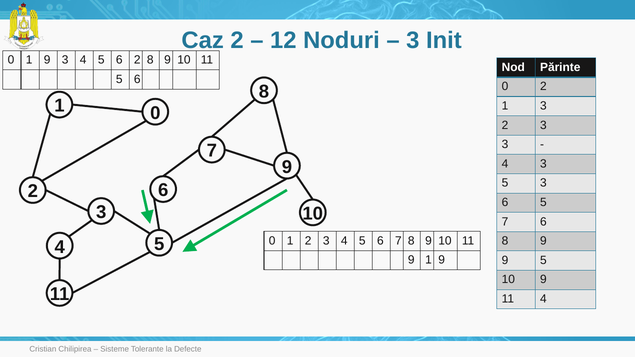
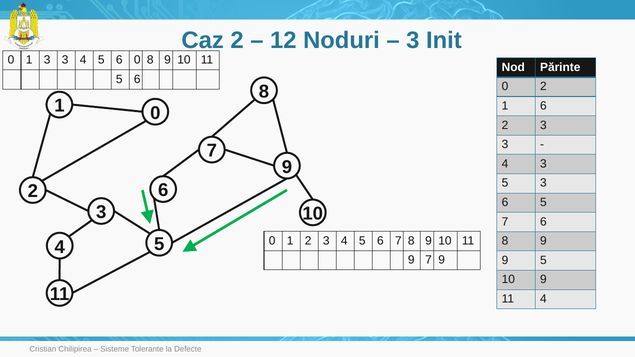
0 1 9: 9 -> 3
6 2: 2 -> 0
1 3: 3 -> 6
9 1: 1 -> 7
